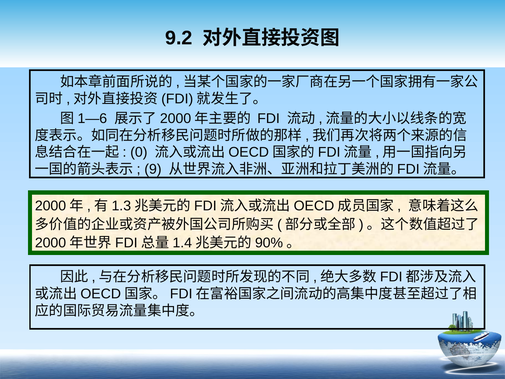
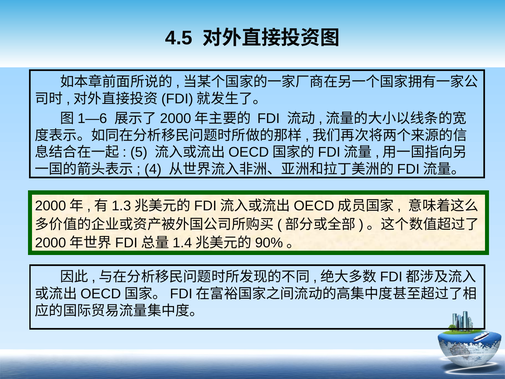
9.2: 9.2 -> 4.5
0: 0 -> 5
9: 9 -> 4
